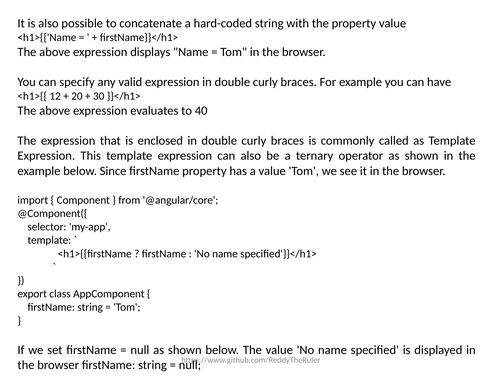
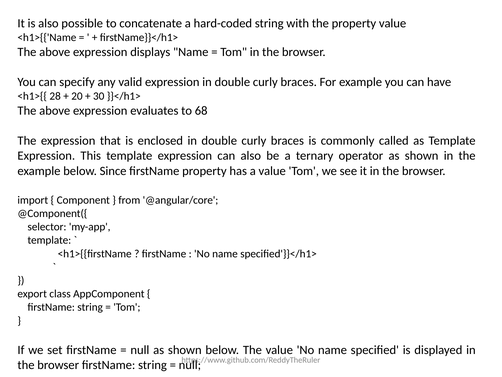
12: 12 -> 28
40: 40 -> 68
